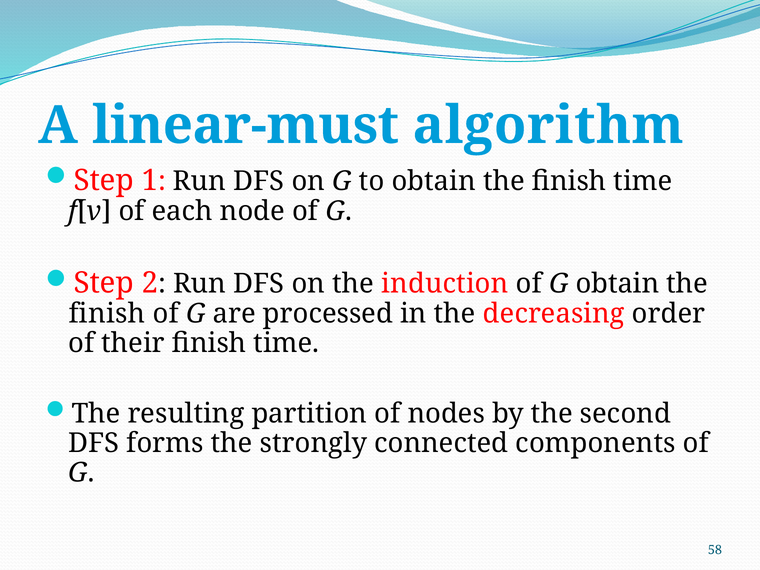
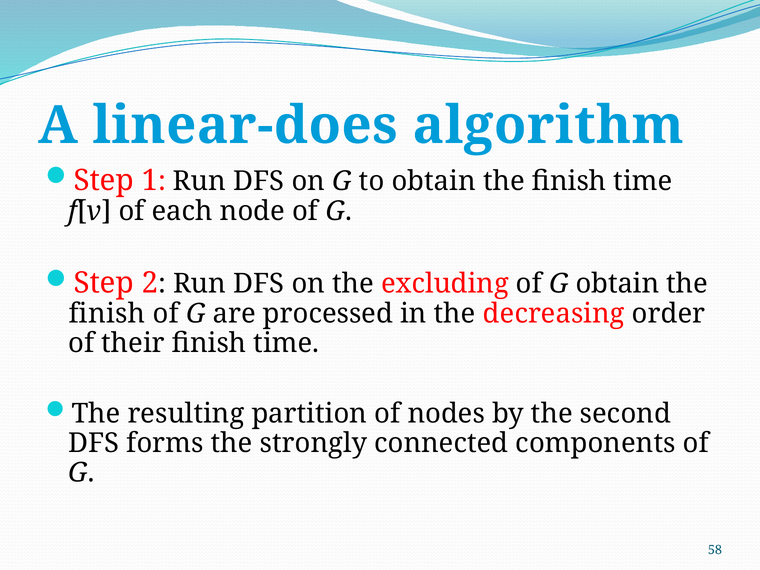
linear-must: linear-must -> linear-does
induction: induction -> excluding
